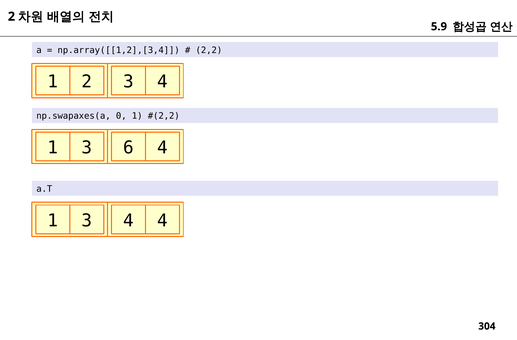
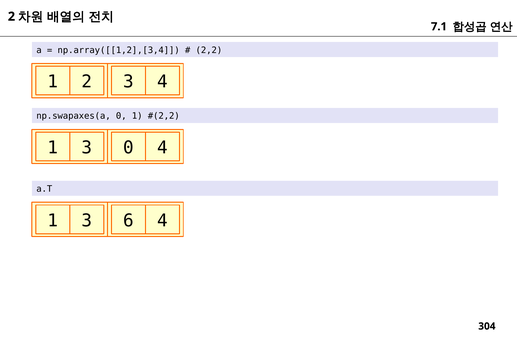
5.9: 5.9 -> 7.1
3 6: 6 -> 0
1 3 4: 4 -> 6
